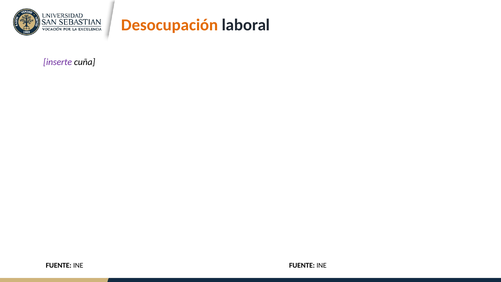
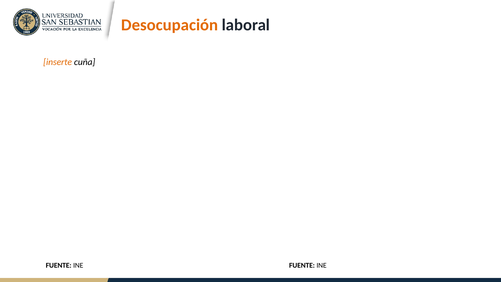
inserte colour: purple -> orange
